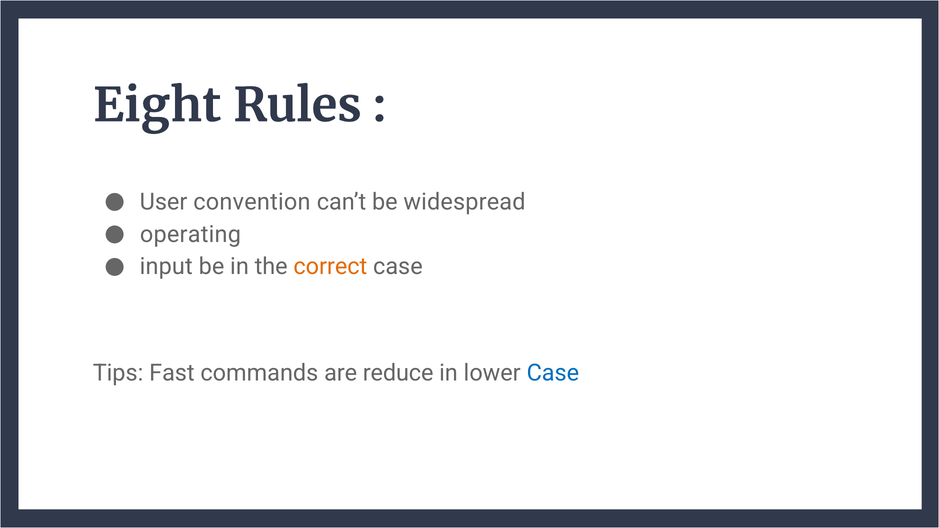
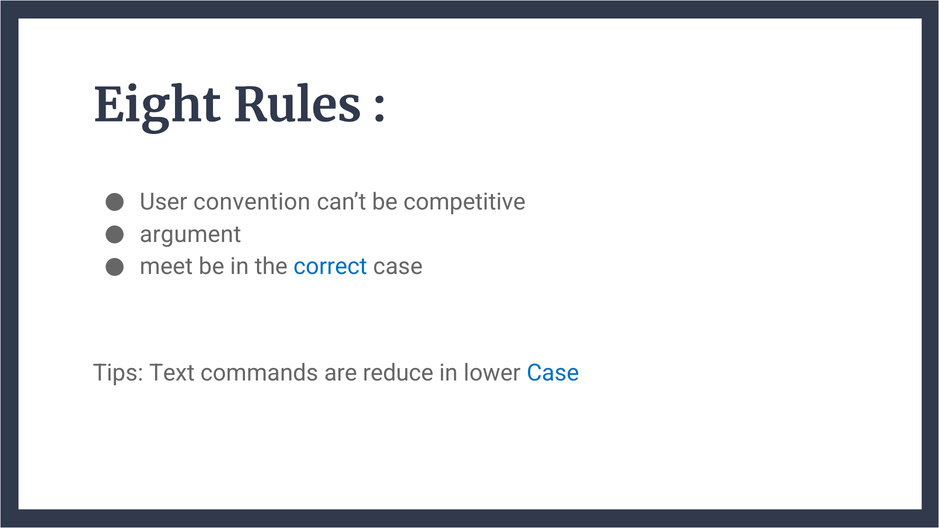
widespread: widespread -> competitive
operating: operating -> argument
input: input -> meet
correct colour: orange -> blue
Fast: Fast -> Text
